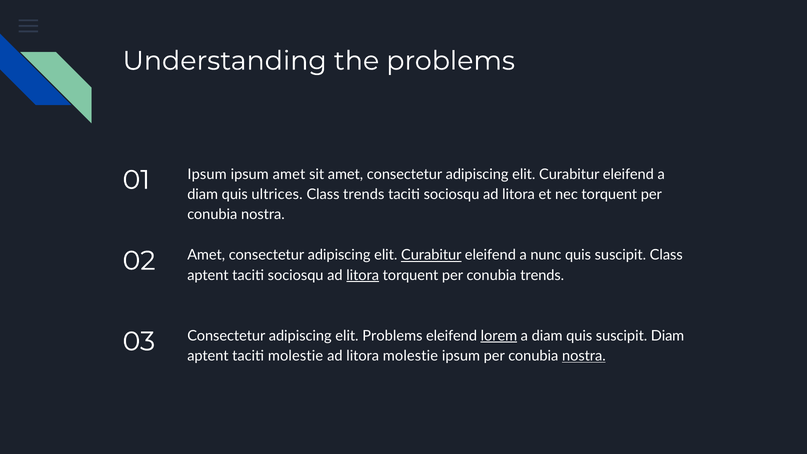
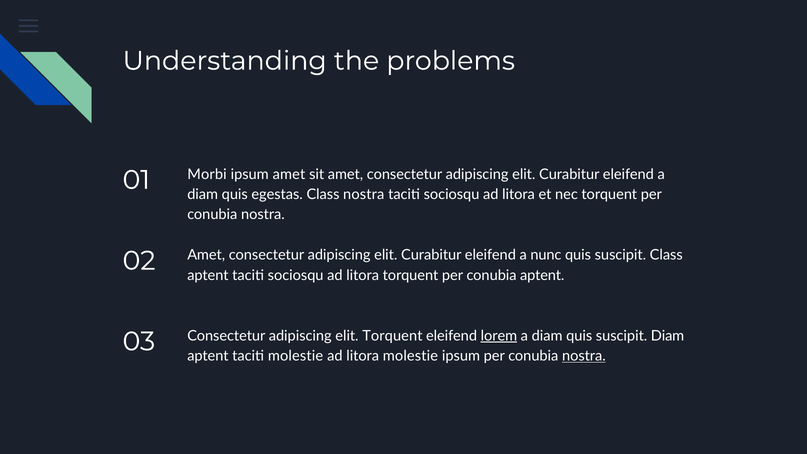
01 Ipsum: Ipsum -> Morbi
ultrices: ultrices -> egestas
Class trends: trends -> nostra
Curabitur at (431, 255) underline: present -> none
litora at (363, 275) underline: present -> none
conubia trends: trends -> aptent
elit Problems: Problems -> Torquent
